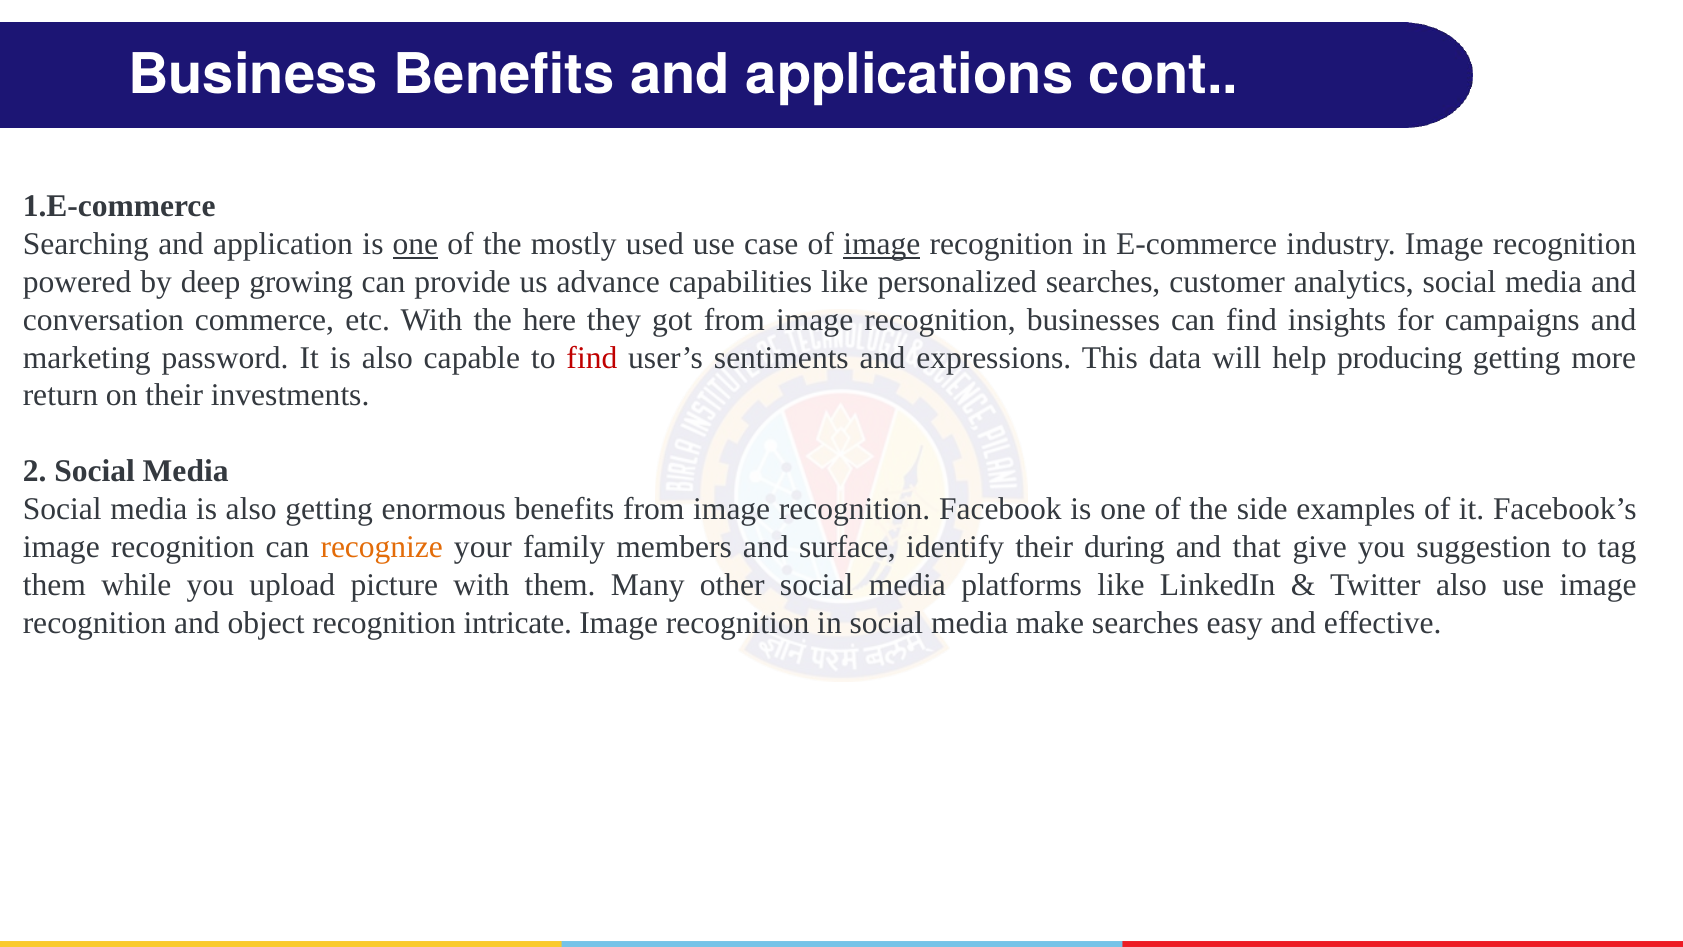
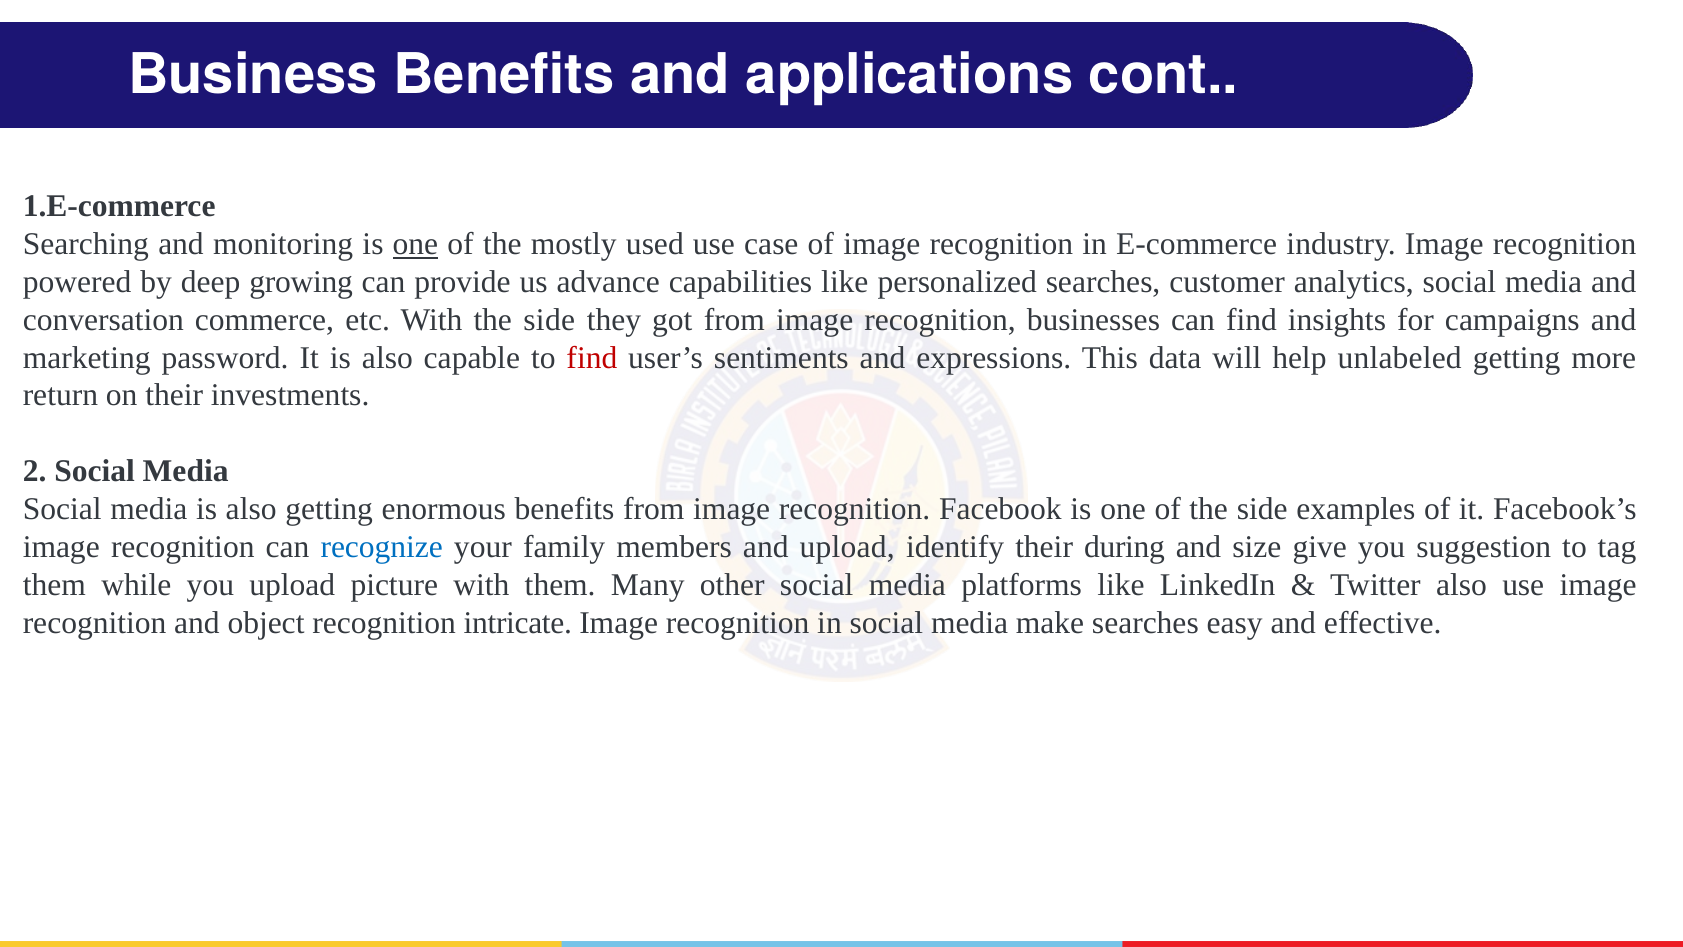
application: application -> monitoring
image at (882, 244) underline: present -> none
With the here: here -> side
producing: producing -> unlabeled
recognize colour: orange -> blue
and surface: surface -> upload
that: that -> size
